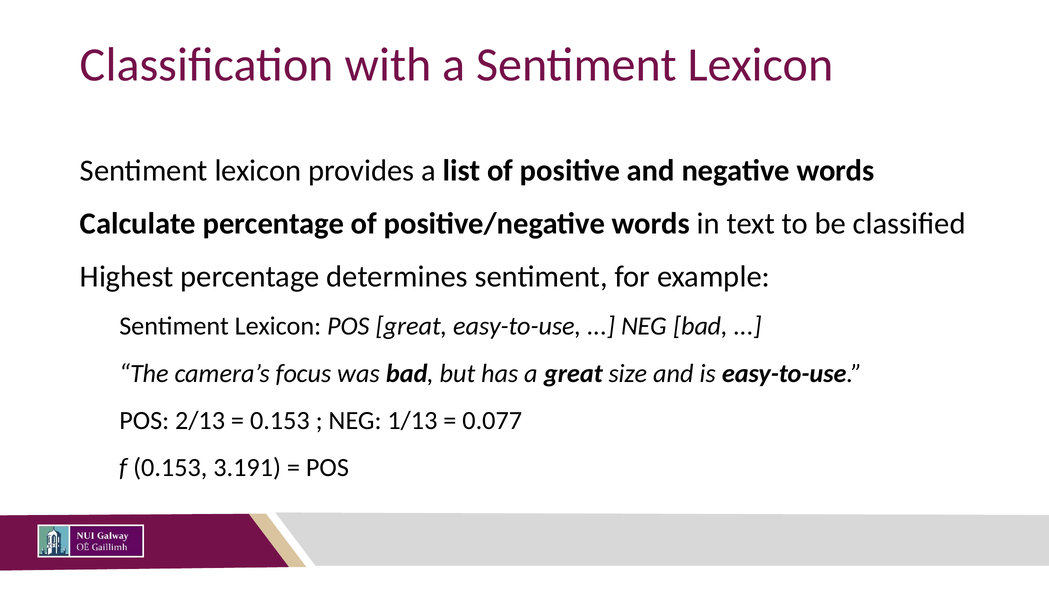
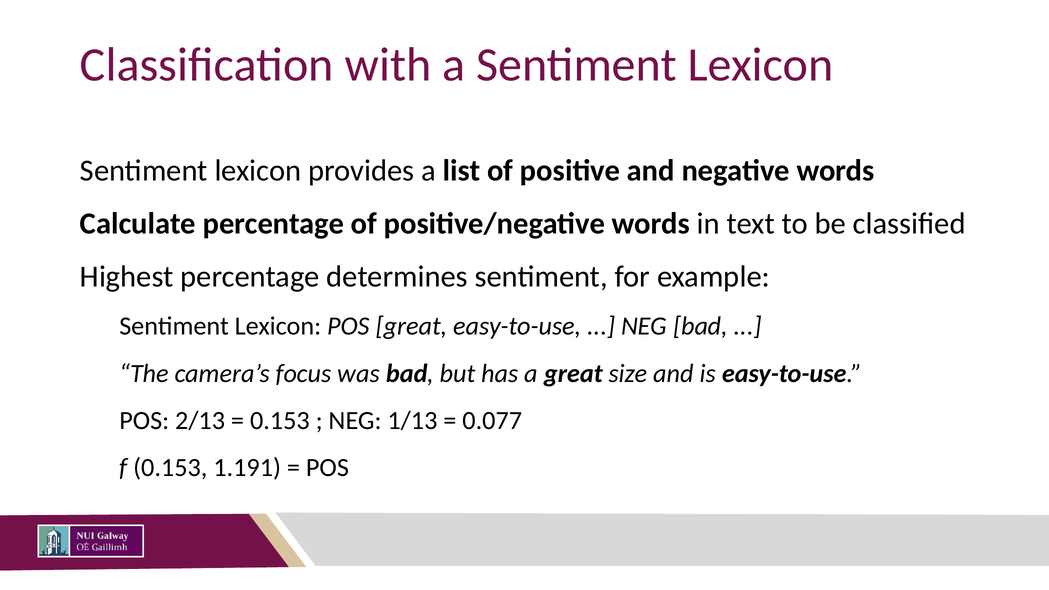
3.191: 3.191 -> 1.191
